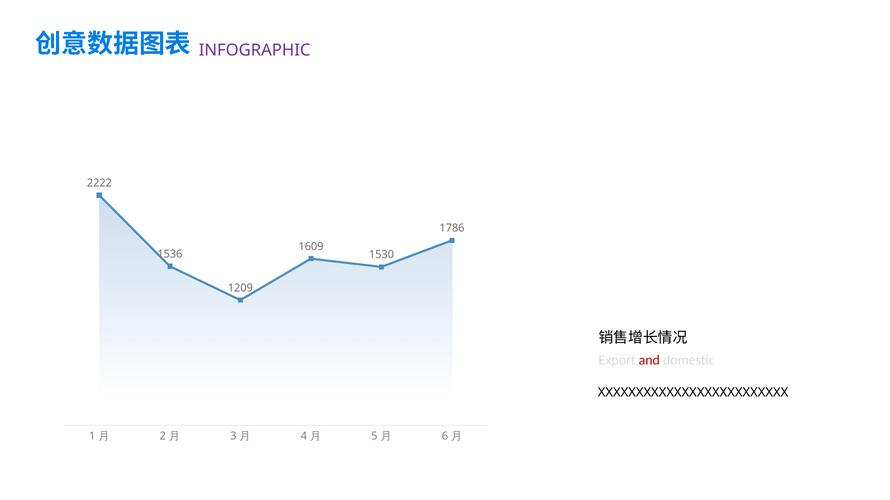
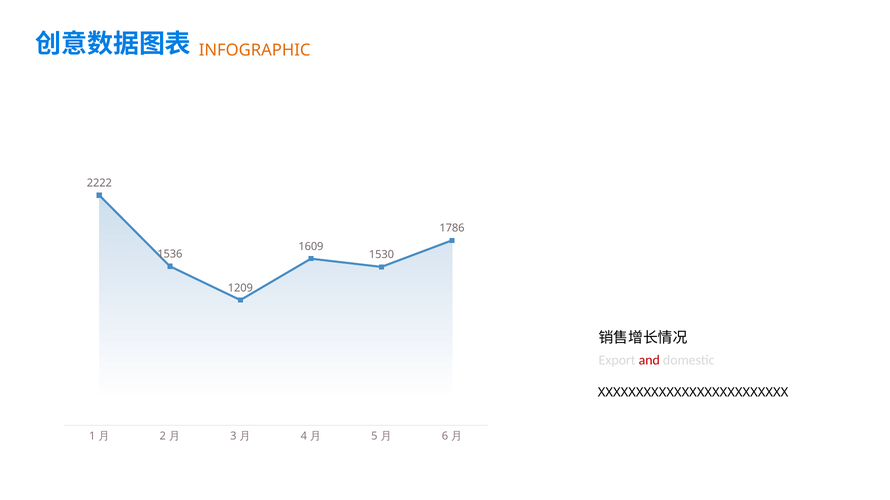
INFOGRAPHIC colour: purple -> orange
